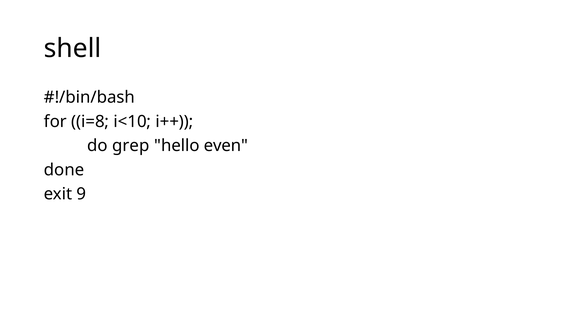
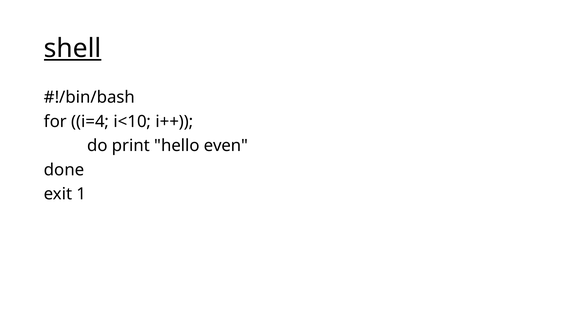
shell underline: none -> present
i=8: i=8 -> i=4
grep: grep -> print
9: 9 -> 1
